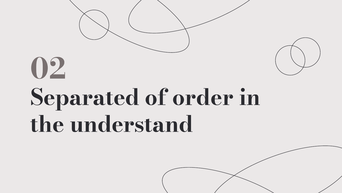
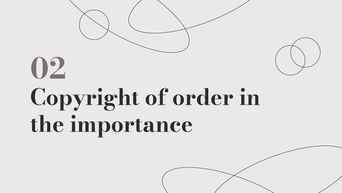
Separated: Separated -> Copyright
understand: understand -> importance
